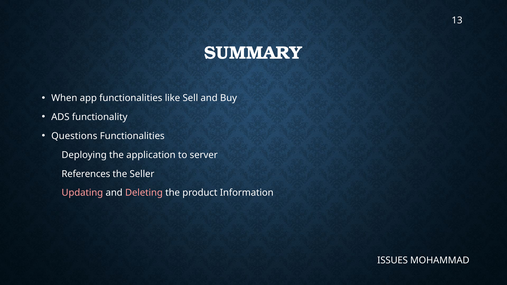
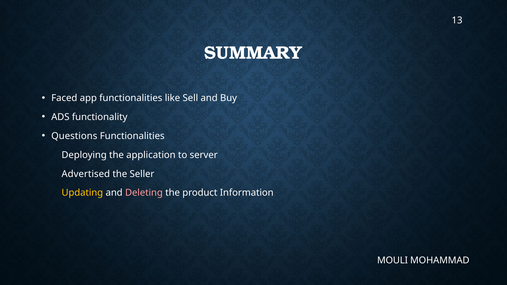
When: When -> Faced
References: References -> Advertised
Updating colour: pink -> yellow
ISSUES: ISSUES -> MOULI
